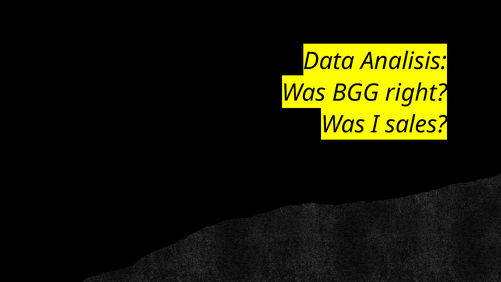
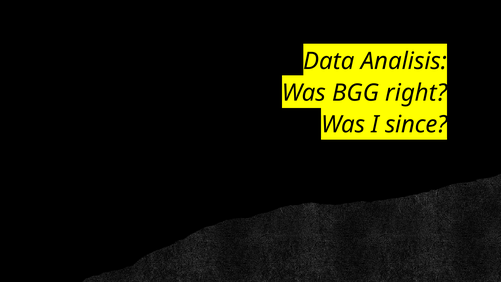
sales: sales -> since
